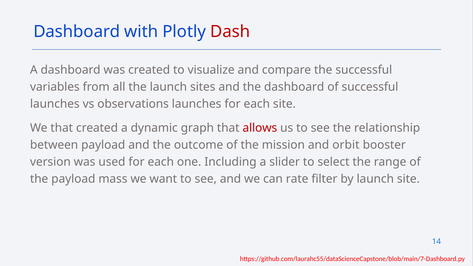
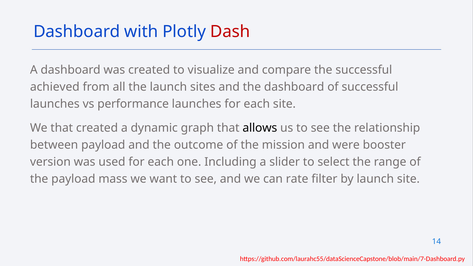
variables: variables -> achieved
observations: observations -> performance
allows colour: red -> black
orbit: orbit -> were
